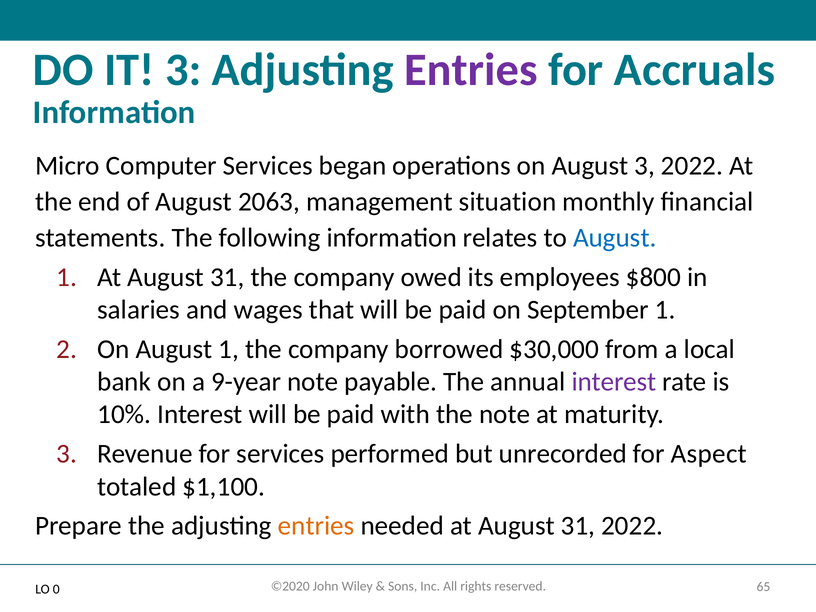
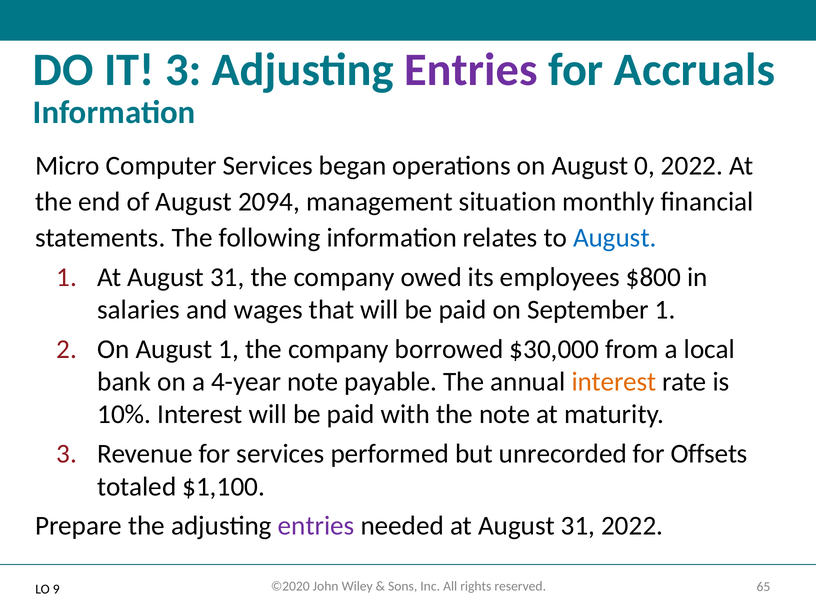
August 3: 3 -> 0
2063: 2063 -> 2094
9-year: 9-year -> 4-year
interest at (614, 382) colour: purple -> orange
Aspect: Aspect -> Offsets
entries at (316, 526) colour: orange -> purple
0: 0 -> 9
